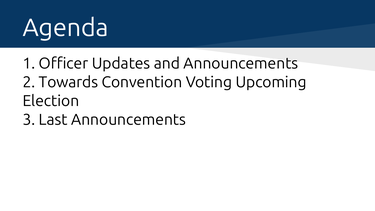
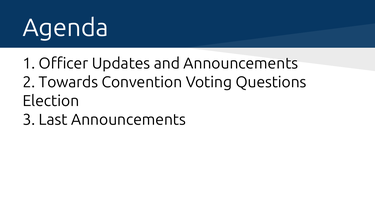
Upcoming: Upcoming -> Questions
